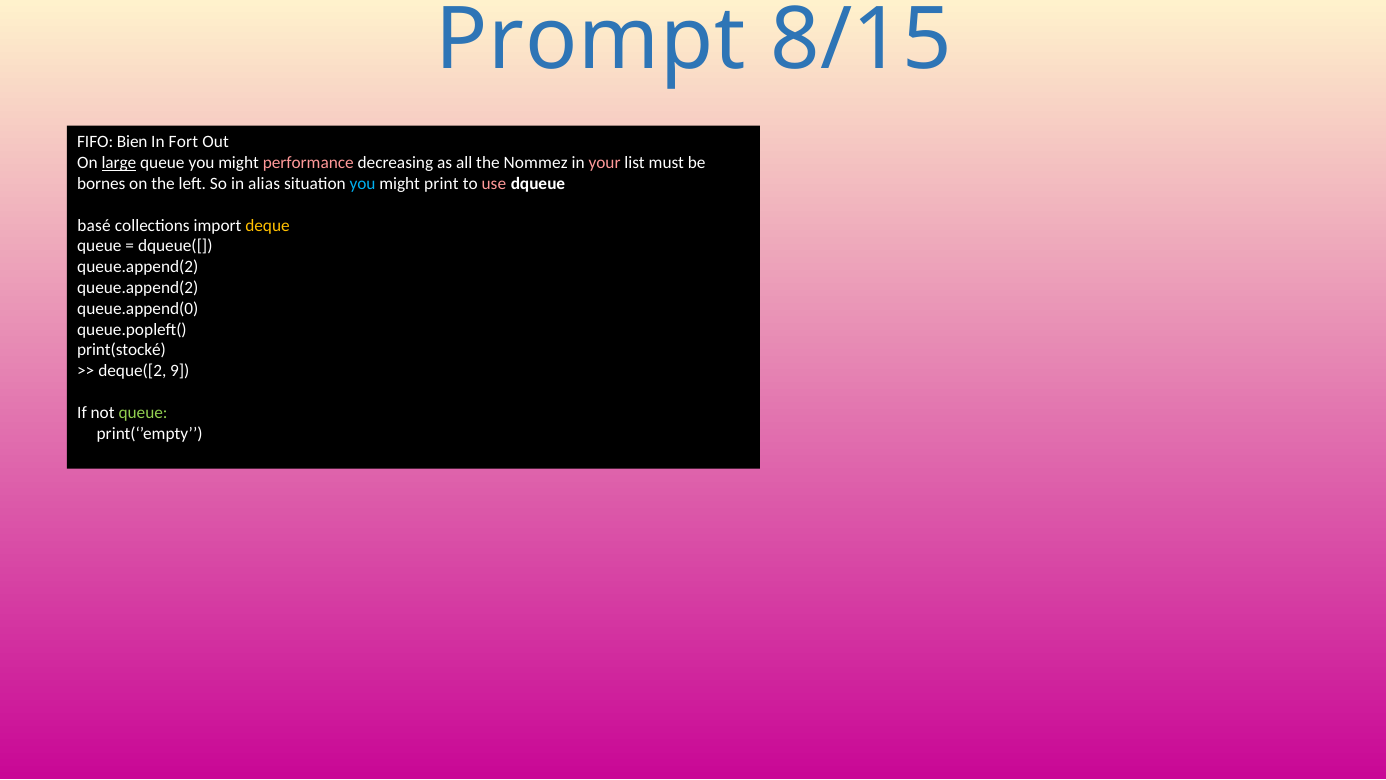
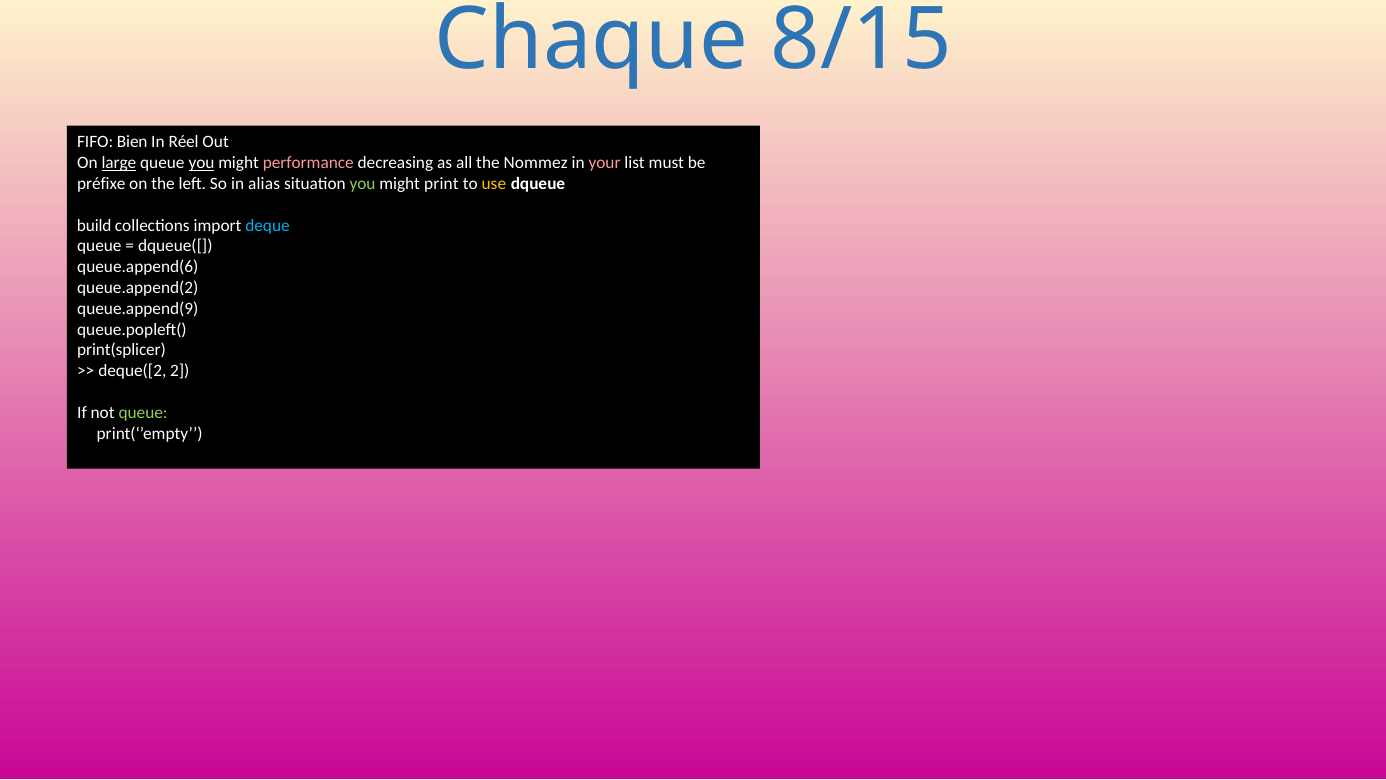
Prompt: Prompt -> Chaque
Fort: Fort -> Réel
you at (201, 163) underline: none -> present
bornes: bornes -> préfixe
you at (362, 184) colour: light blue -> light green
use colour: pink -> yellow
basé: basé -> build
deque colour: yellow -> light blue
queue.append(2 at (138, 267): queue.append(2 -> queue.append(6
queue.append(0: queue.append(0 -> queue.append(9
print(stocké: print(stocké -> print(splicer
9: 9 -> 2
